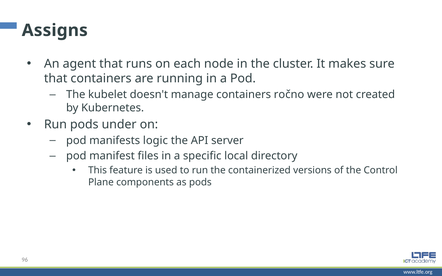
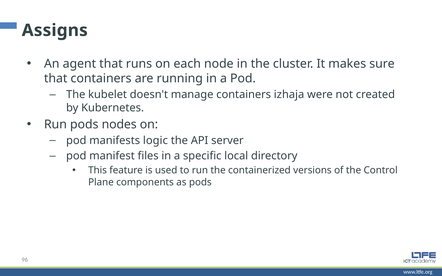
ročno: ročno -> izhaja
under: under -> nodes
